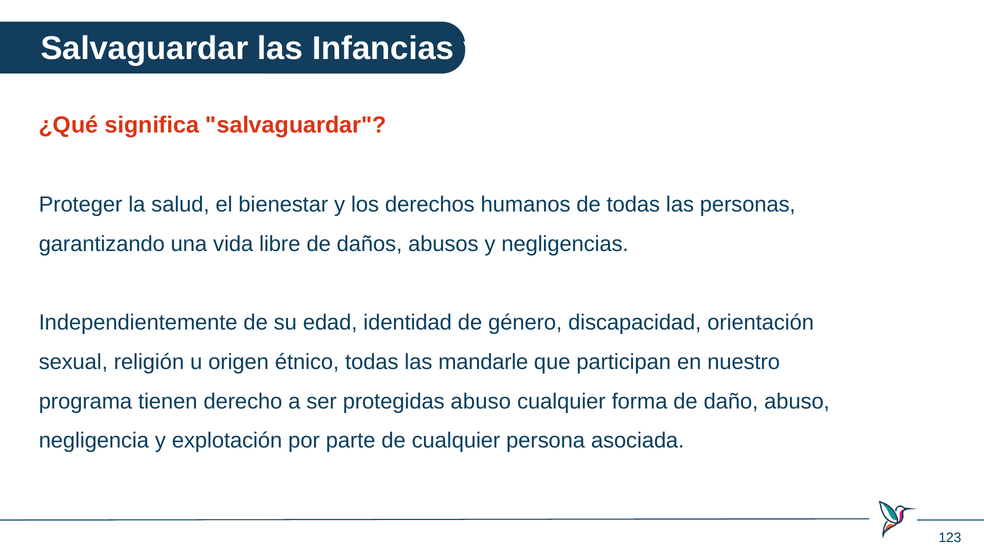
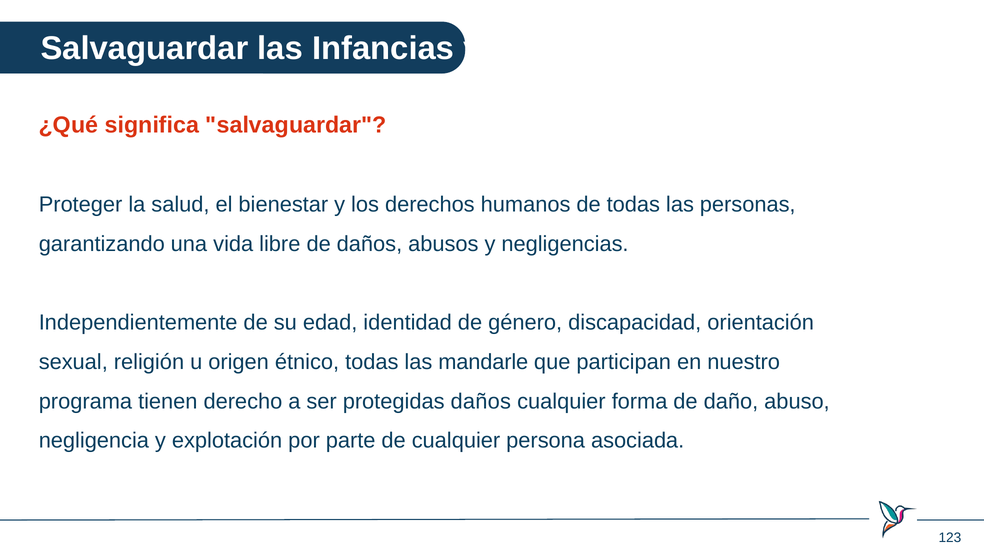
protegidas abuso: abuso -> daños
